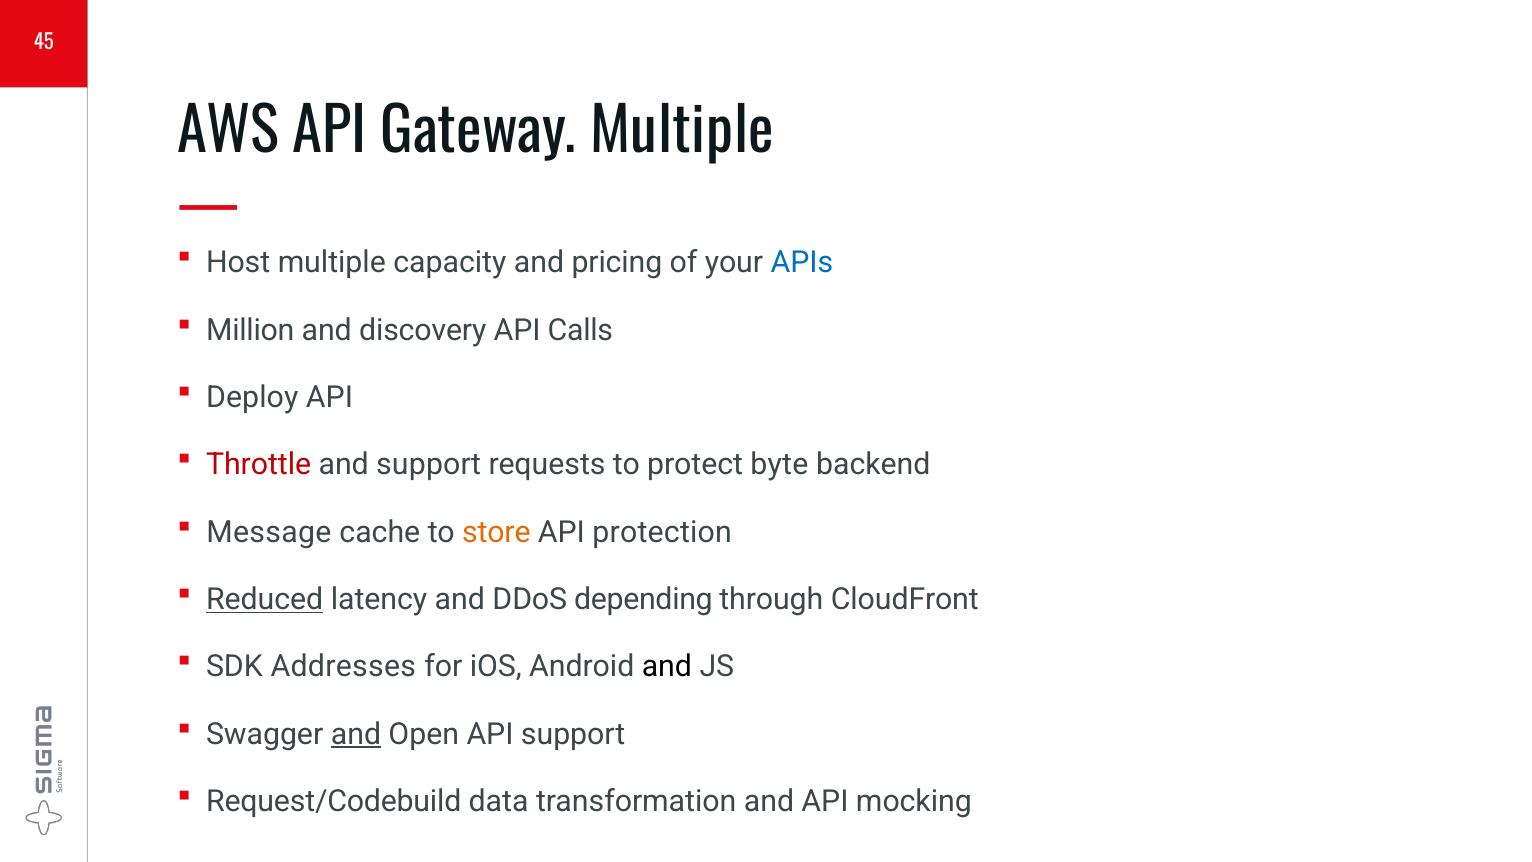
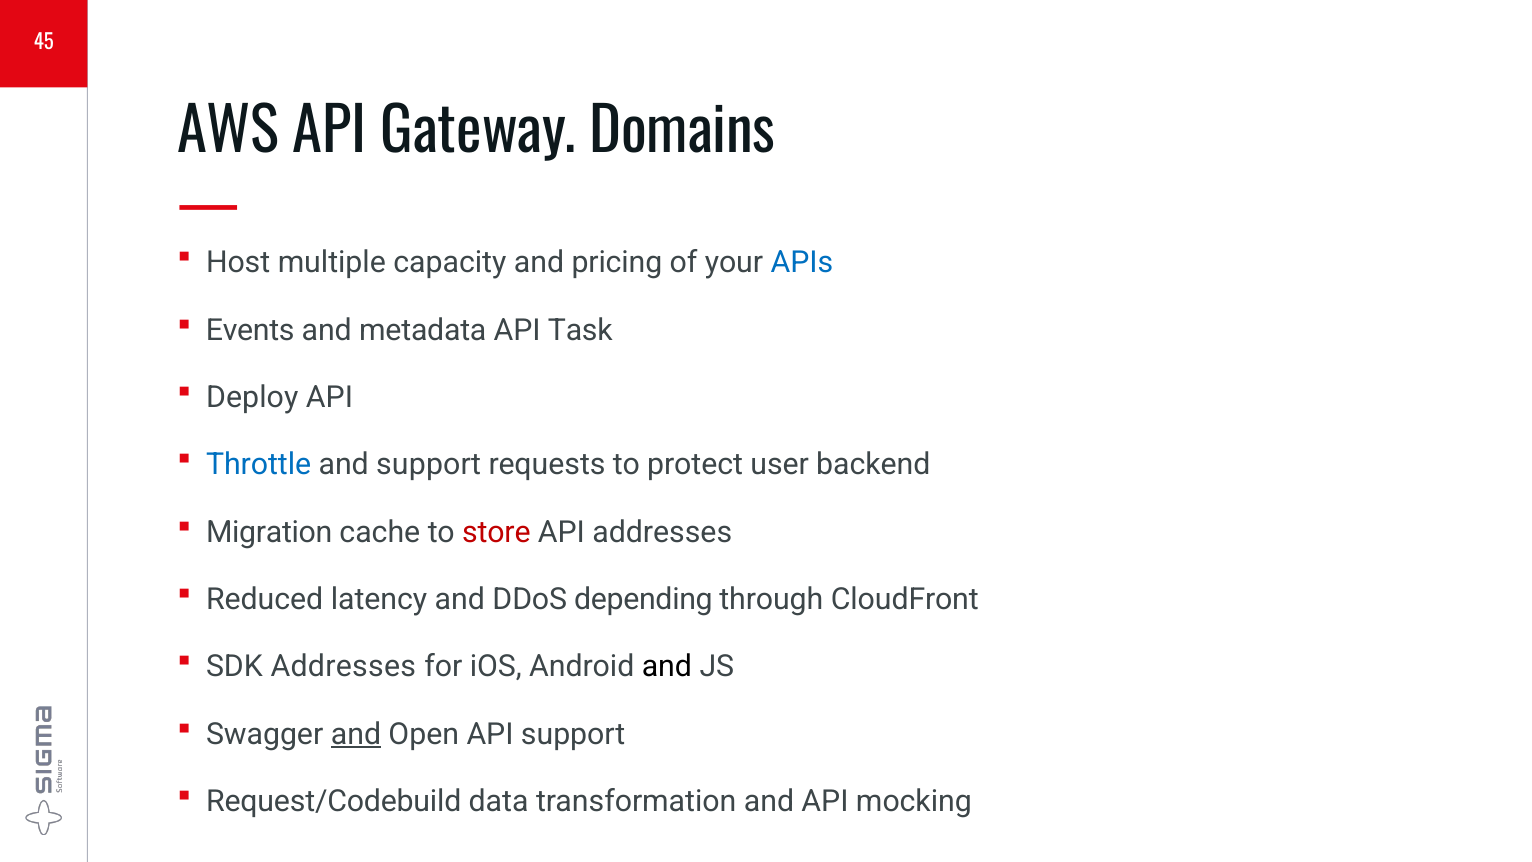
Gateway Multiple: Multiple -> Domains
Million: Million -> Events
discovery: discovery -> metadata
Calls: Calls -> Task
Throttle colour: red -> blue
byte: byte -> user
Message: Message -> Migration
store colour: orange -> red
API protection: protection -> addresses
Reduced underline: present -> none
